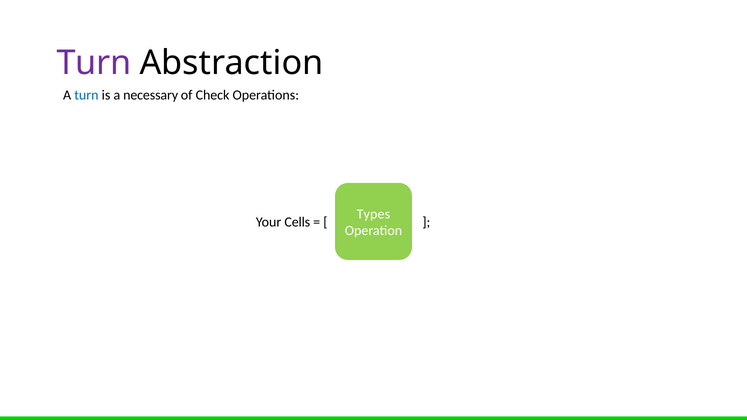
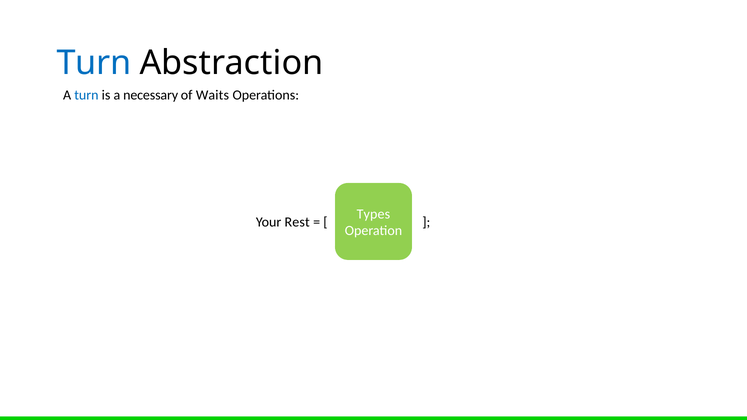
Turn at (94, 63) colour: purple -> blue
Check: Check -> Waits
Cells: Cells -> Rest
